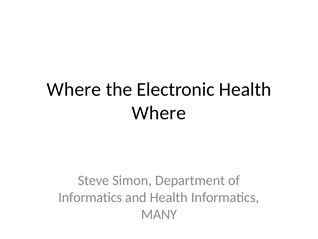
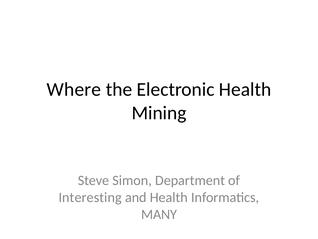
Where at (159, 113): Where -> Mining
Informatics at (90, 197): Informatics -> Interesting
